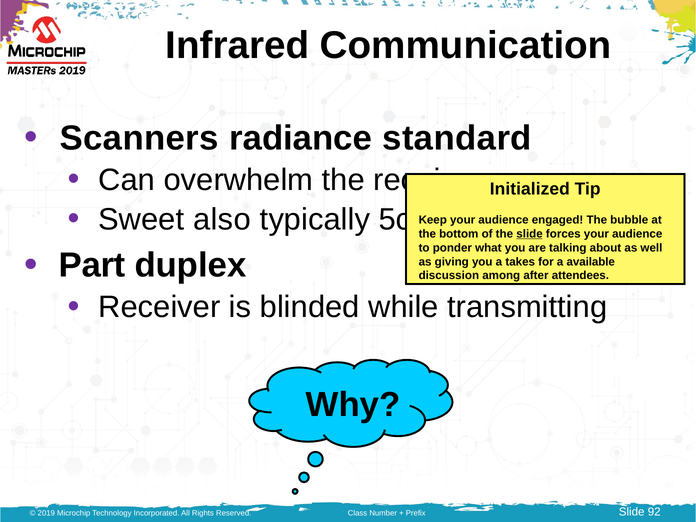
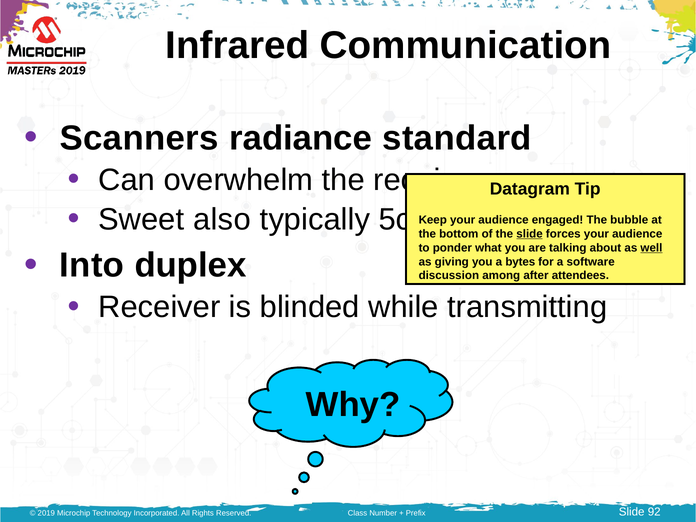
Initialized: Initialized -> Datagram
well underline: none -> present
Part: Part -> Into
takes: takes -> bytes
available: available -> software
